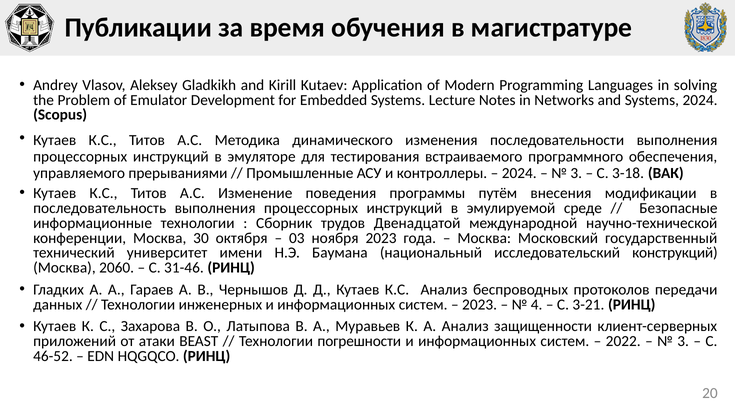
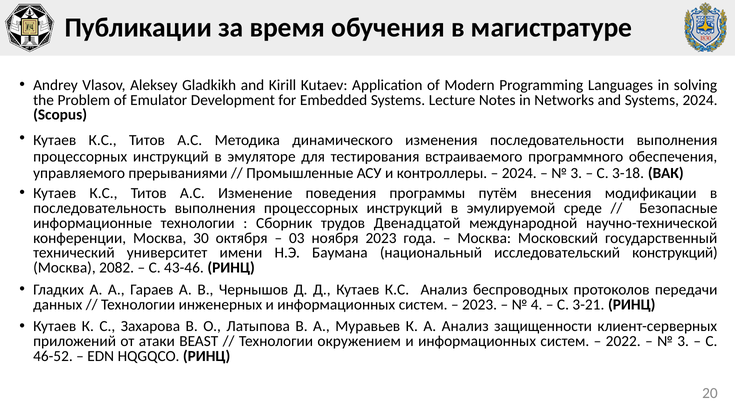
2060: 2060 -> 2082
31-46: 31-46 -> 43-46
погрешности: погрешности -> окружением
